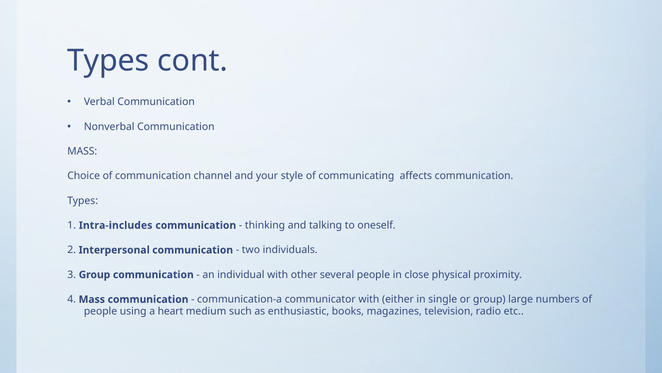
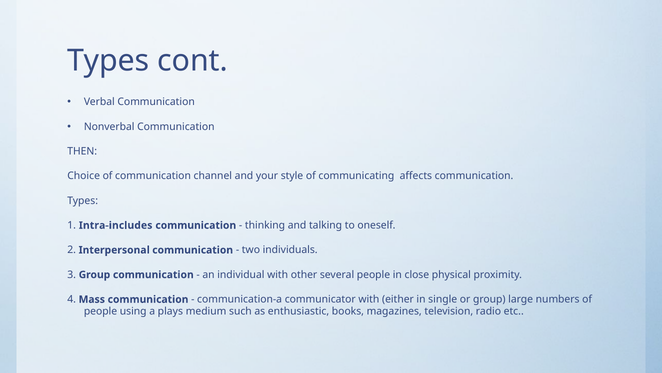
MASS at (82, 151): MASS -> THEN
heart: heart -> plays
